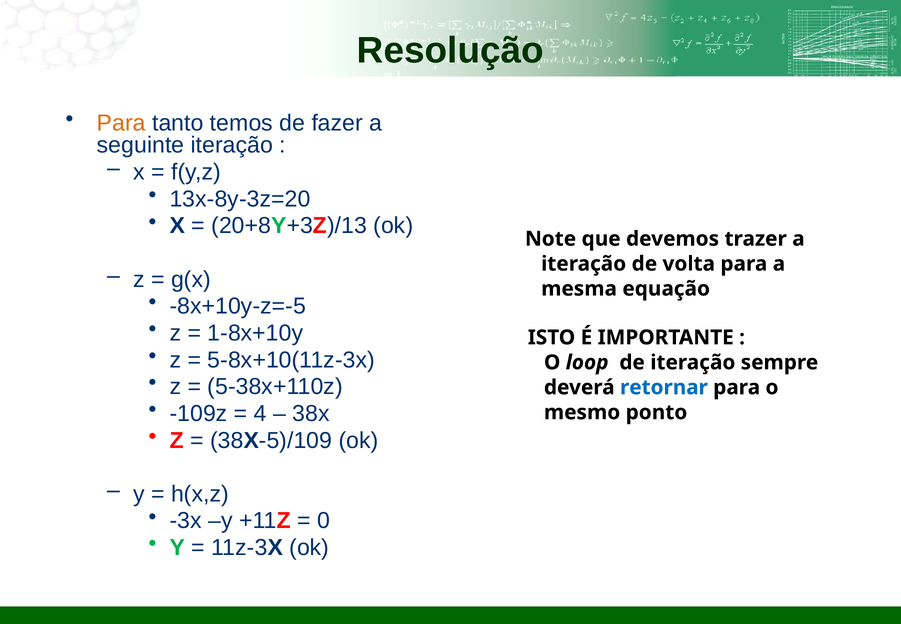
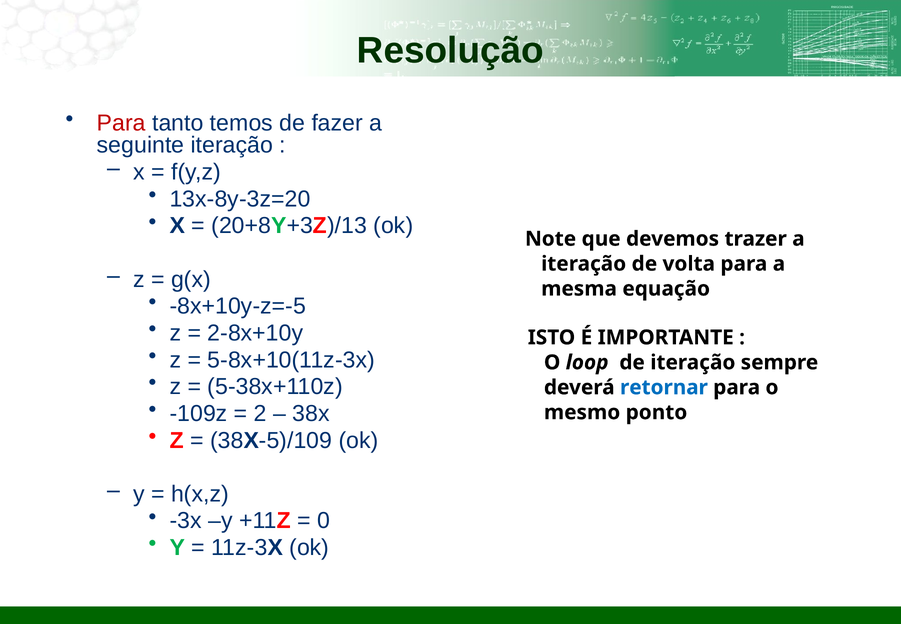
Para at (121, 123) colour: orange -> red
1-8x+10y: 1-8x+10y -> 2-8x+10y
4: 4 -> 2
